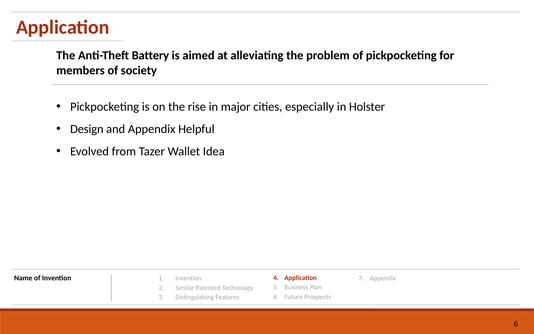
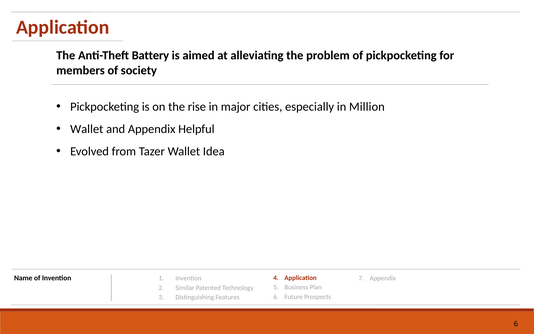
Holster: Holster -> Million
Design at (87, 129): Design -> Wallet
